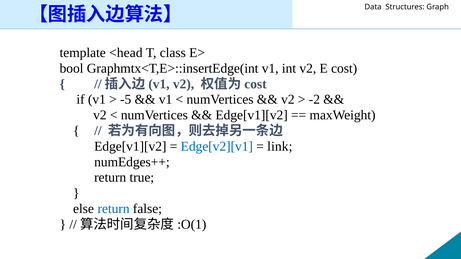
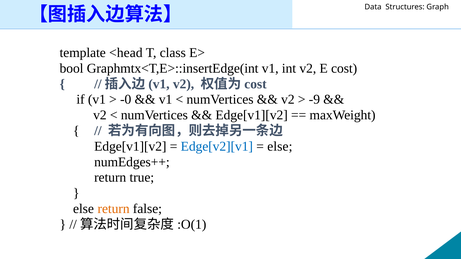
-5: -5 -> -0
-2: -2 -> -9
link at (280, 147): link -> else
return at (114, 209) colour: blue -> orange
